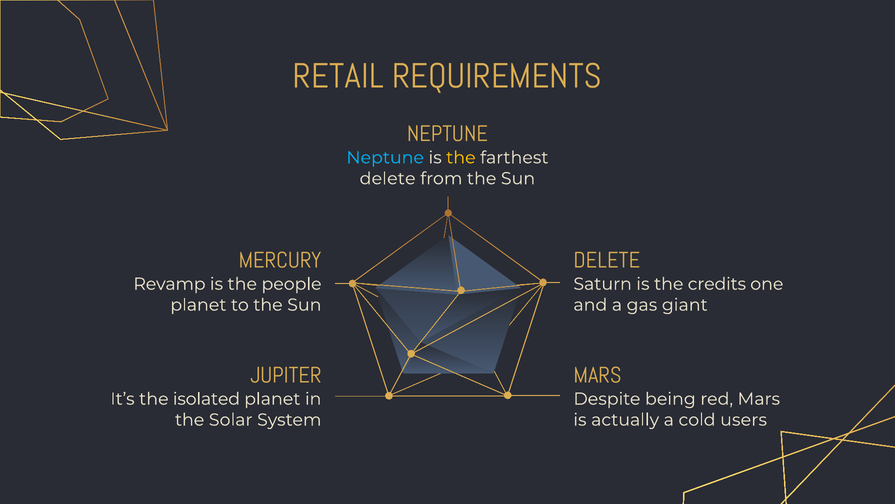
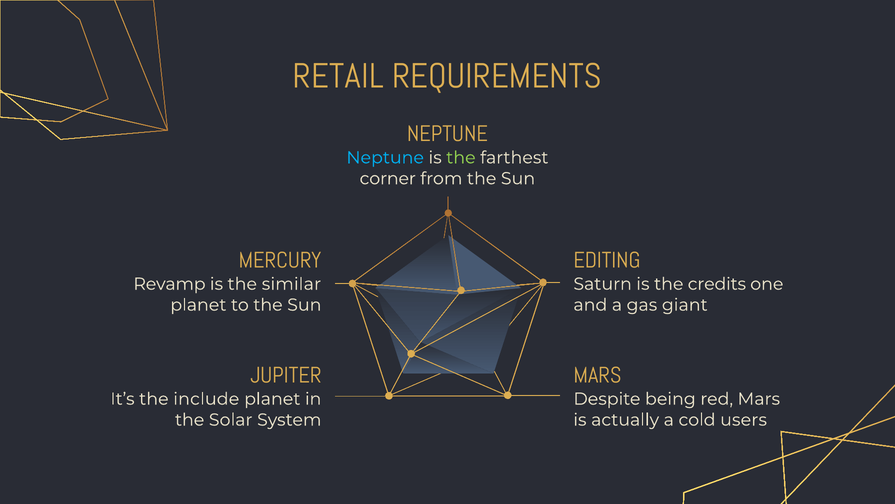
the at (461, 157) colour: yellow -> light green
delete at (388, 178): delete -> corner
DELETE at (607, 260): DELETE -> EDITING
people: people -> similar
isolated: isolated -> include
